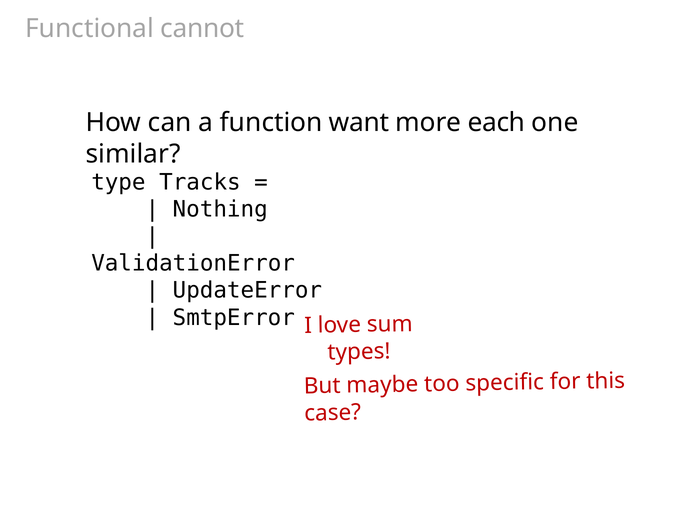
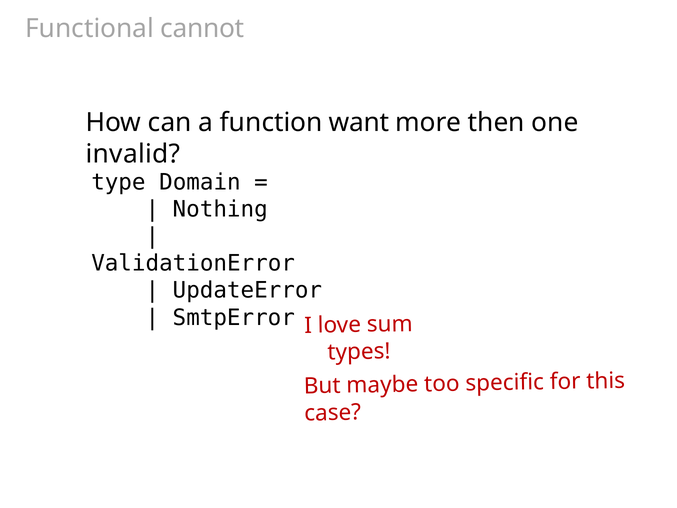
each: each -> then
similar: similar -> invalid
Tracks: Tracks -> Domain
